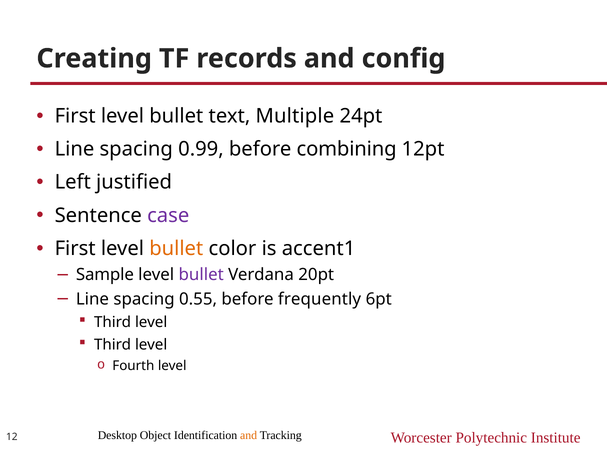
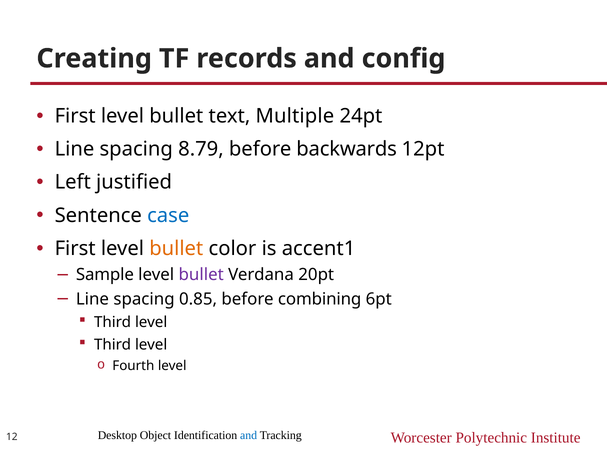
0.99: 0.99 -> 8.79
combining: combining -> backwards
case colour: purple -> blue
0.55: 0.55 -> 0.85
frequently: frequently -> combining
and at (249, 436) colour: orange -> blue
